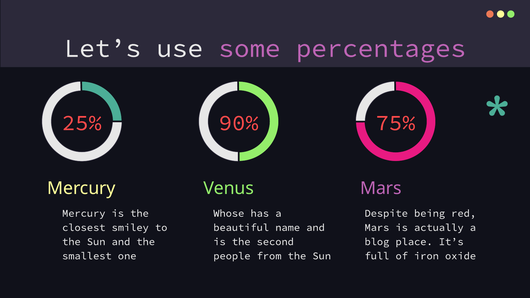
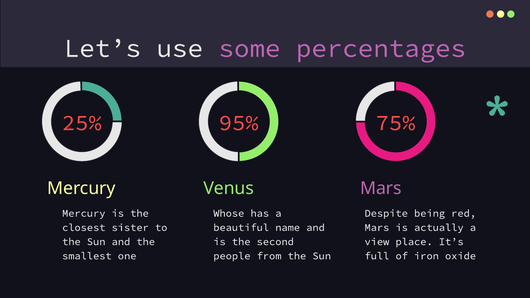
90%: 90% -> 95%
smiley: smiley -> sister
blog: blog -> view
